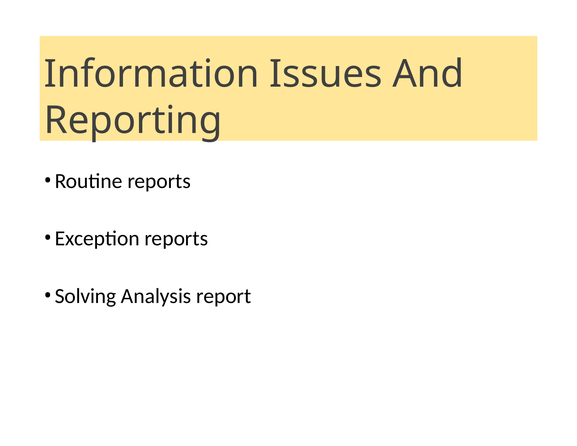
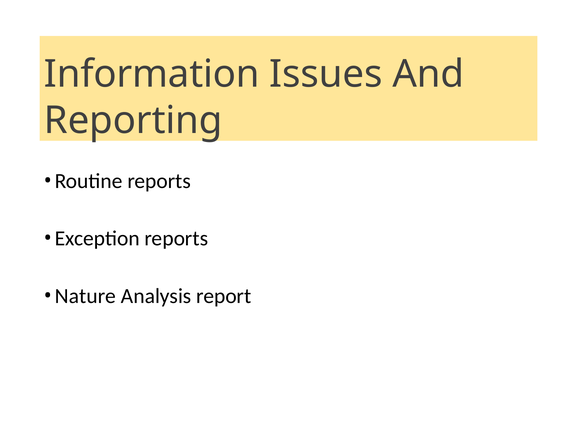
Solving: Solving -> Nature
